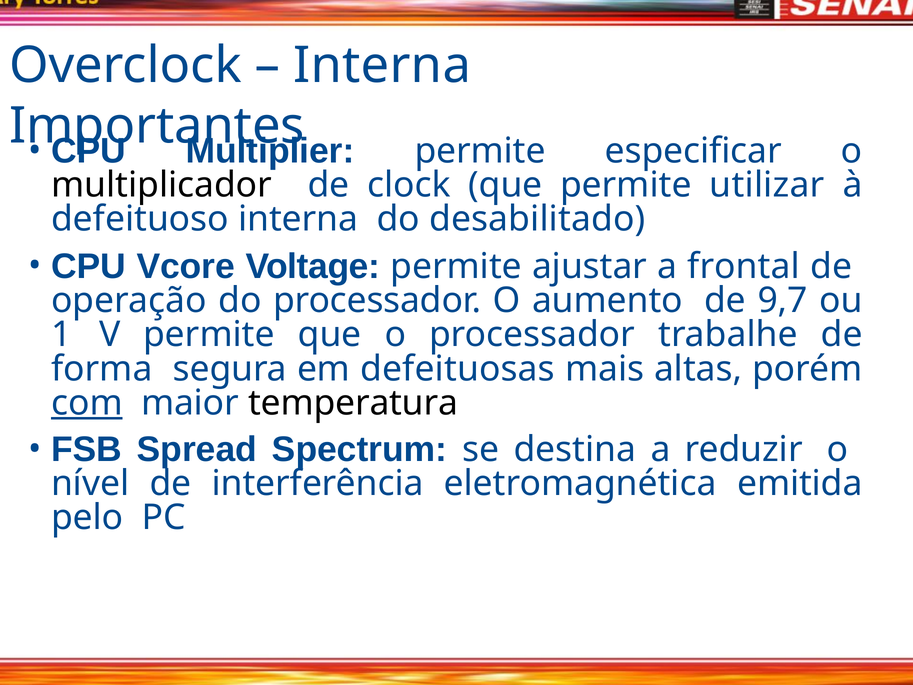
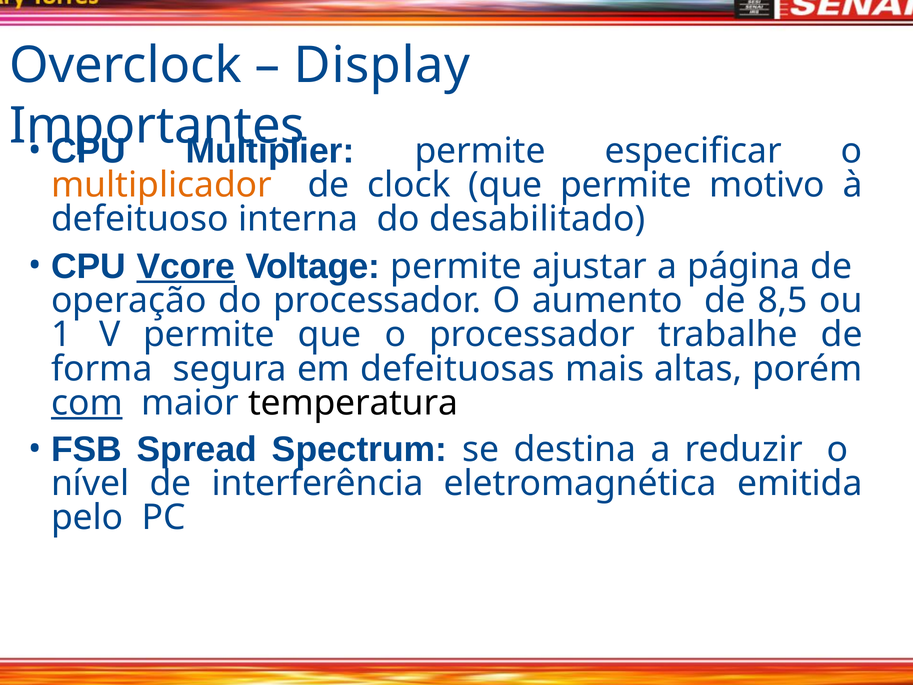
Interna at (382, 65): Interna -> Display
multiplicador colour: black -> orange
utilizar: utilizar -> motivo
Vcore underline: none -> present
frontal: frontal -> página
9,7: 9,7 -> 8,5
